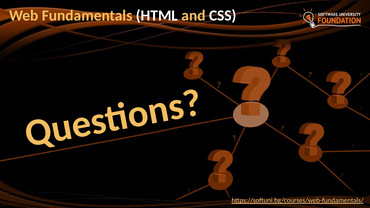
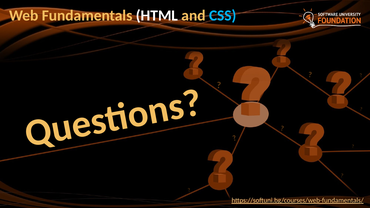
CSS colour: white -> light blue
